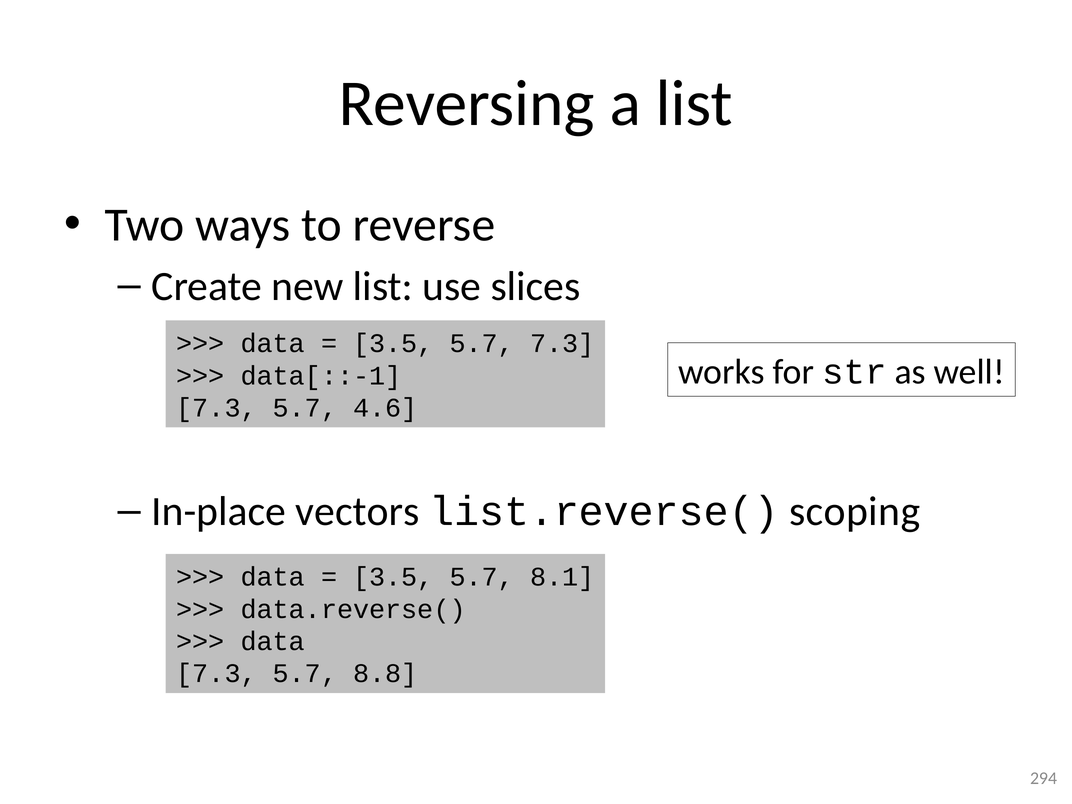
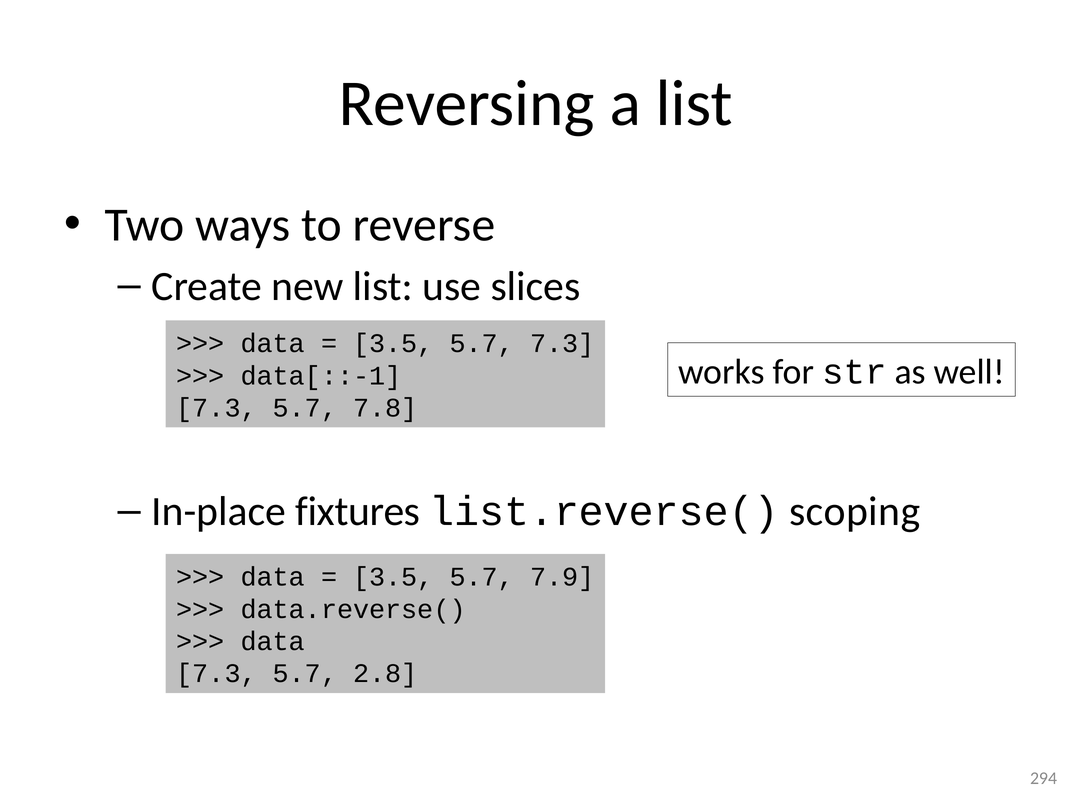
4.6: 4.6 -> 7.8
vectors: vectors -> fixtures
8.1: 8.1 -> 7.9
8.8: 8.8 -> 2.8
